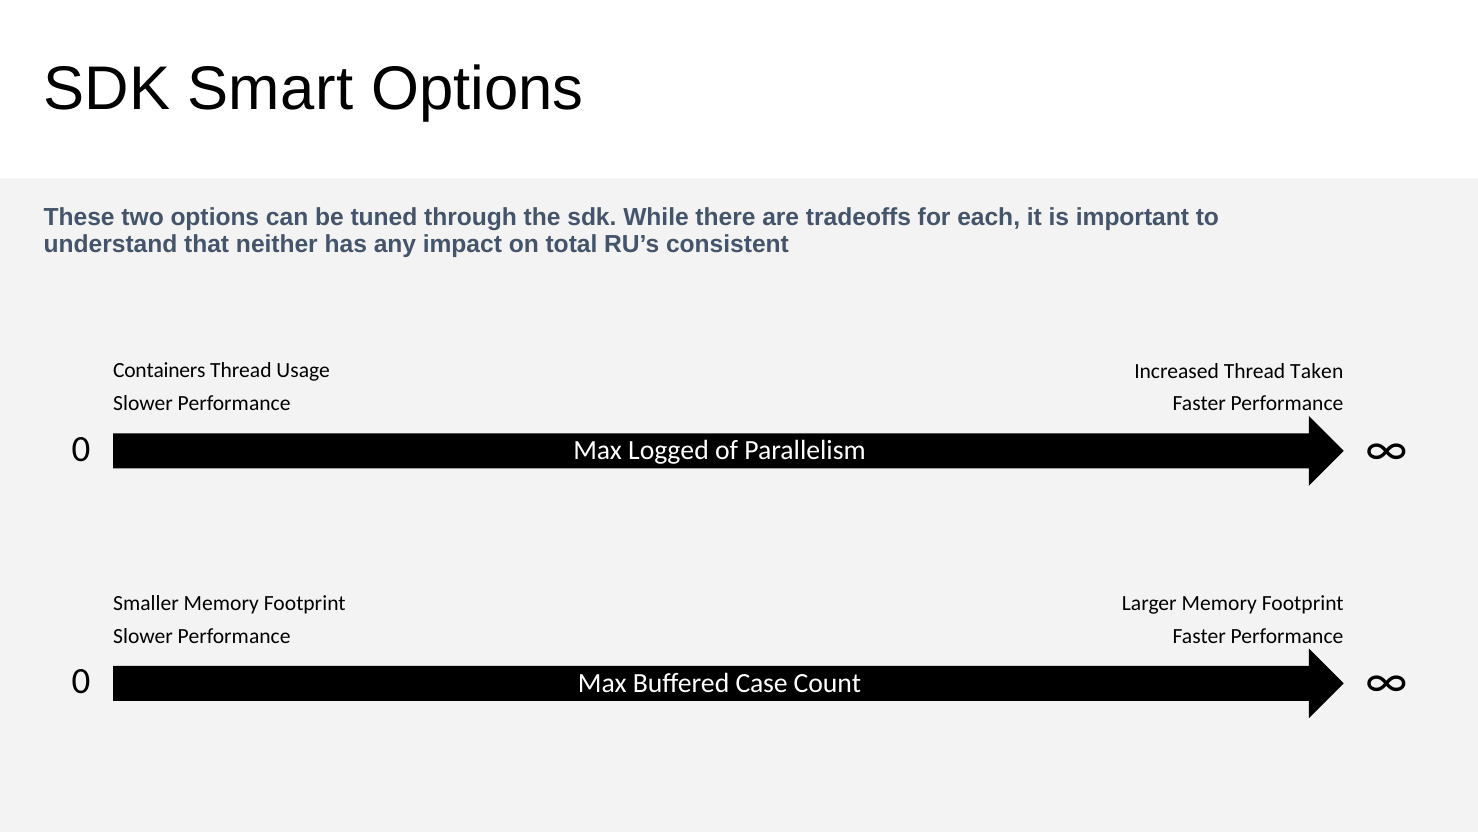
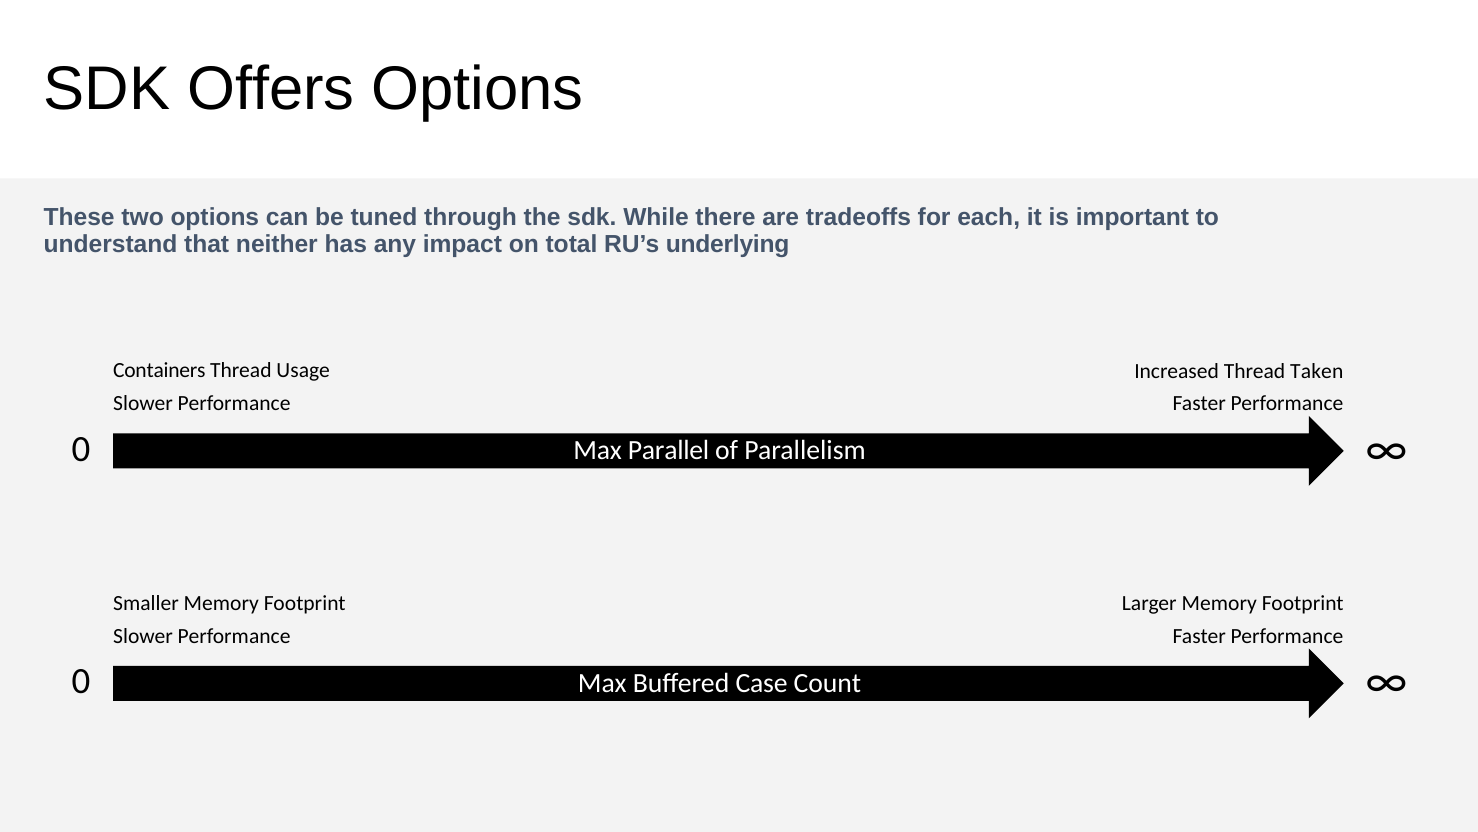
Smart: Smart -> Offers
consistent: consistent -> underlying
Logged: Logged -> Parallel
